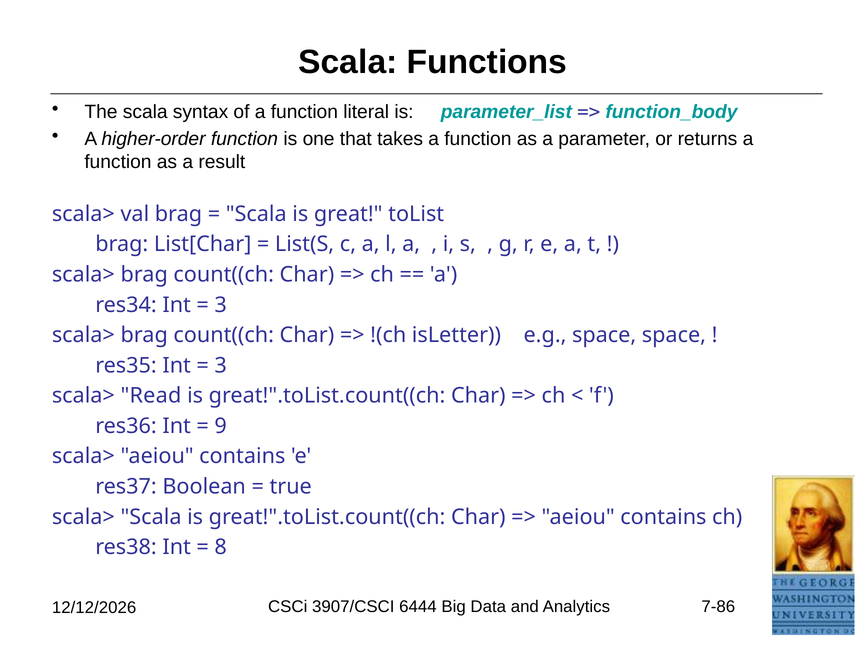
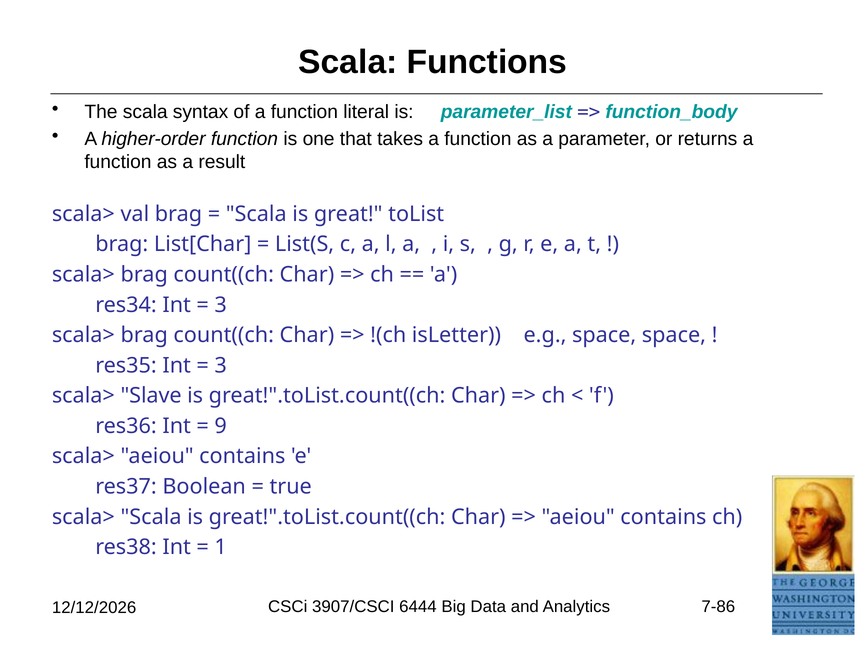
Read: Read -> Slave
8: 8 -> 1
